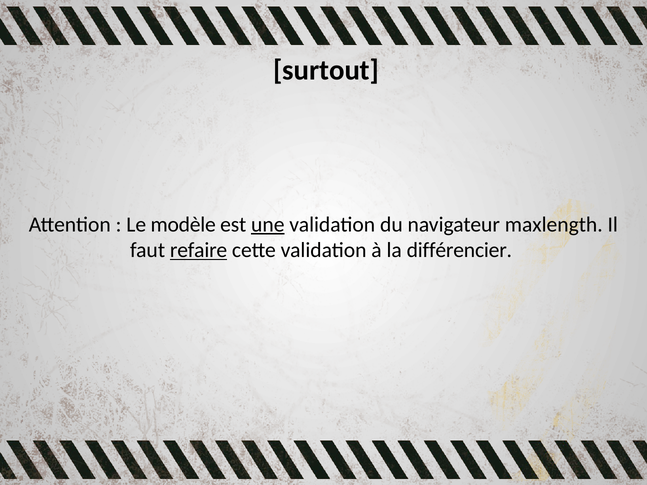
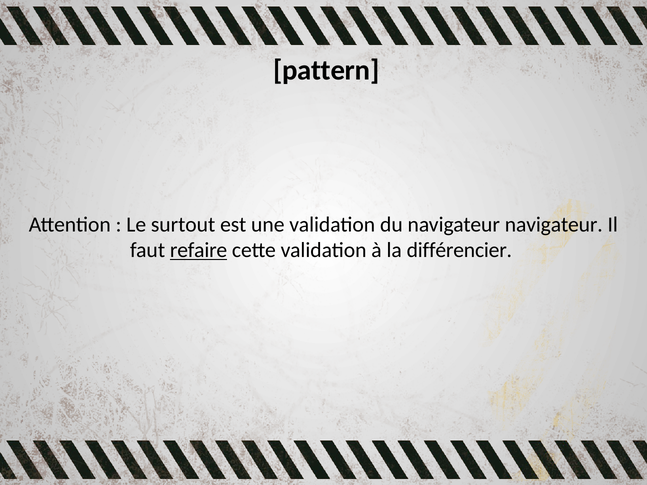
surtout: surtout -> pattern
modèle: modèle -> surtout
une underline: present -> none
navigateur maxlength: maxlength -> navigateur
